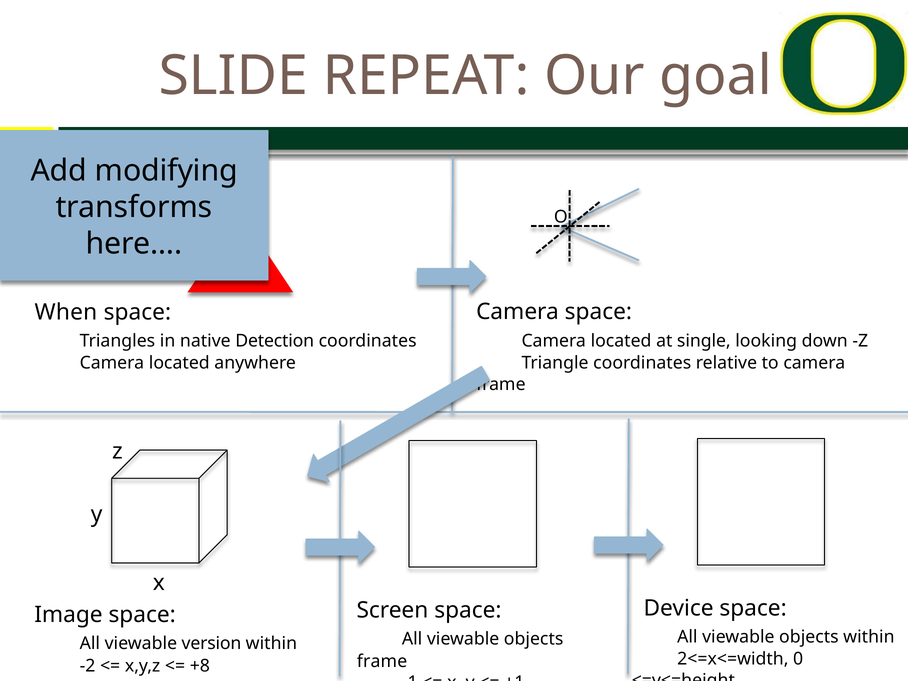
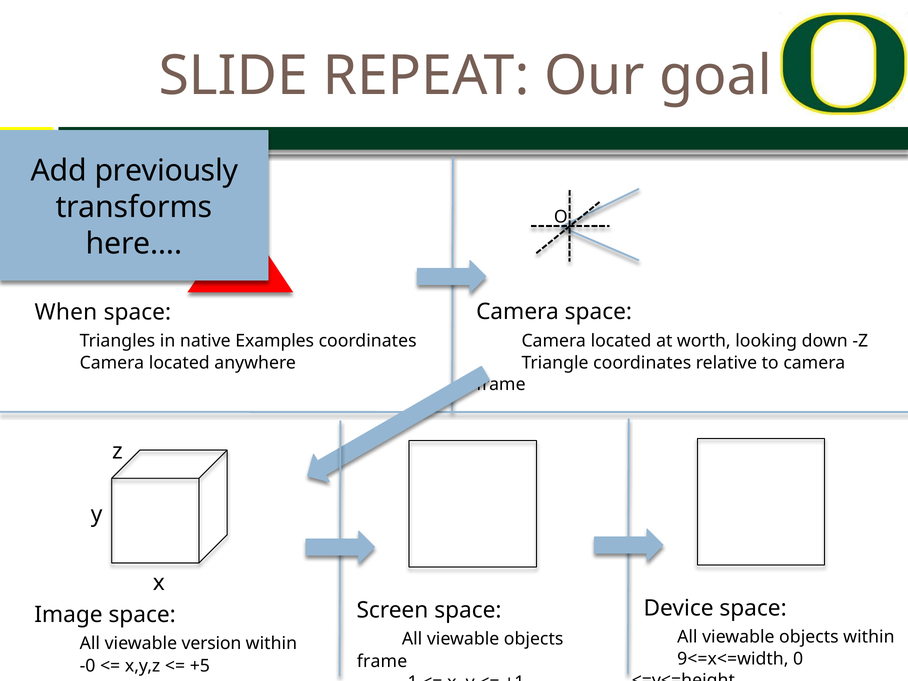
modifying: modifying -> previously
Detection: Detection -> Examples
single: single -> worth
2<=x<=width: 2<=x<=width -> 9<=x<=width
-2: -2 -> -0
+8: +8 -> +5
